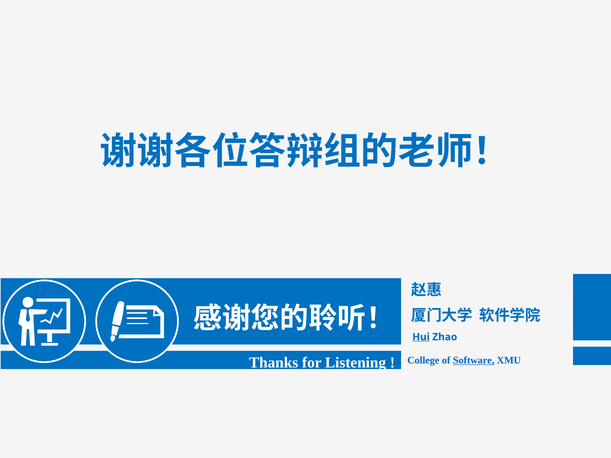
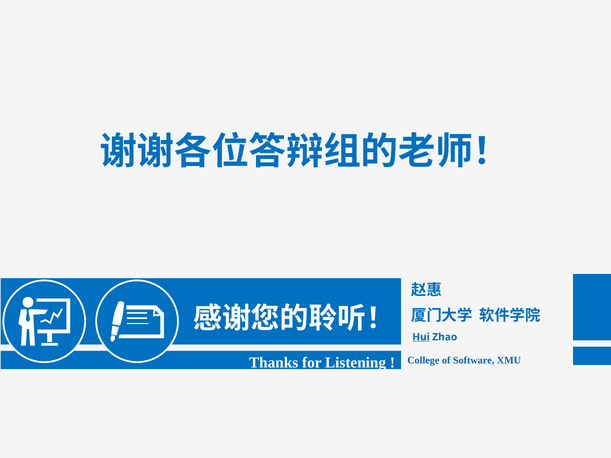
Software underline: present -> none
